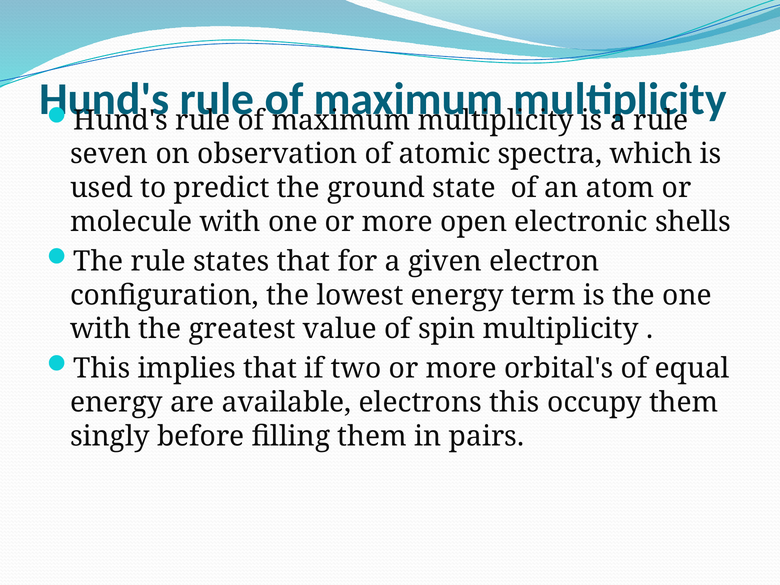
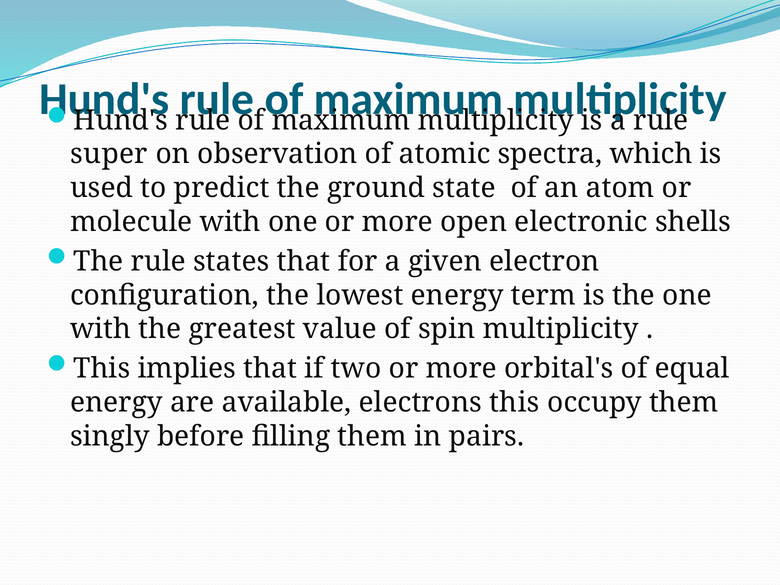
seven: seven -> super
